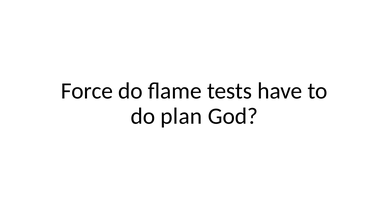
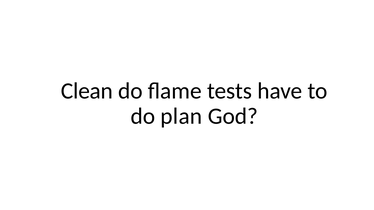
Force: Force -> Clean
